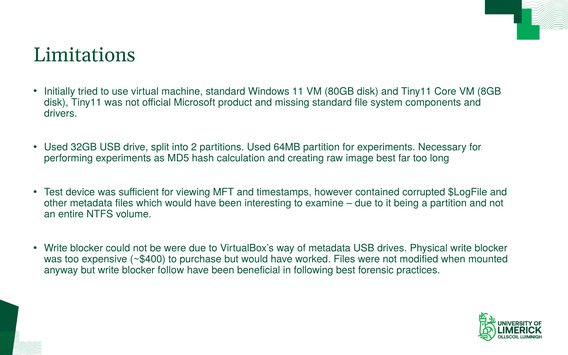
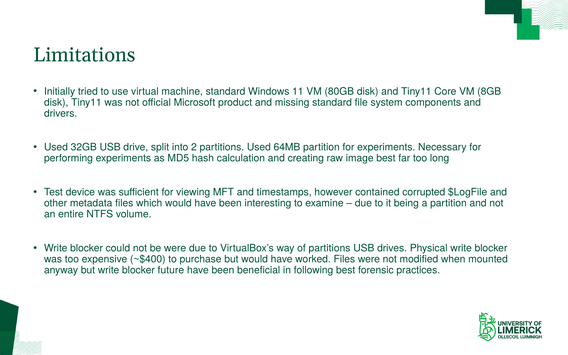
of metadata: metadata -> partitions
follow: follow -> future
